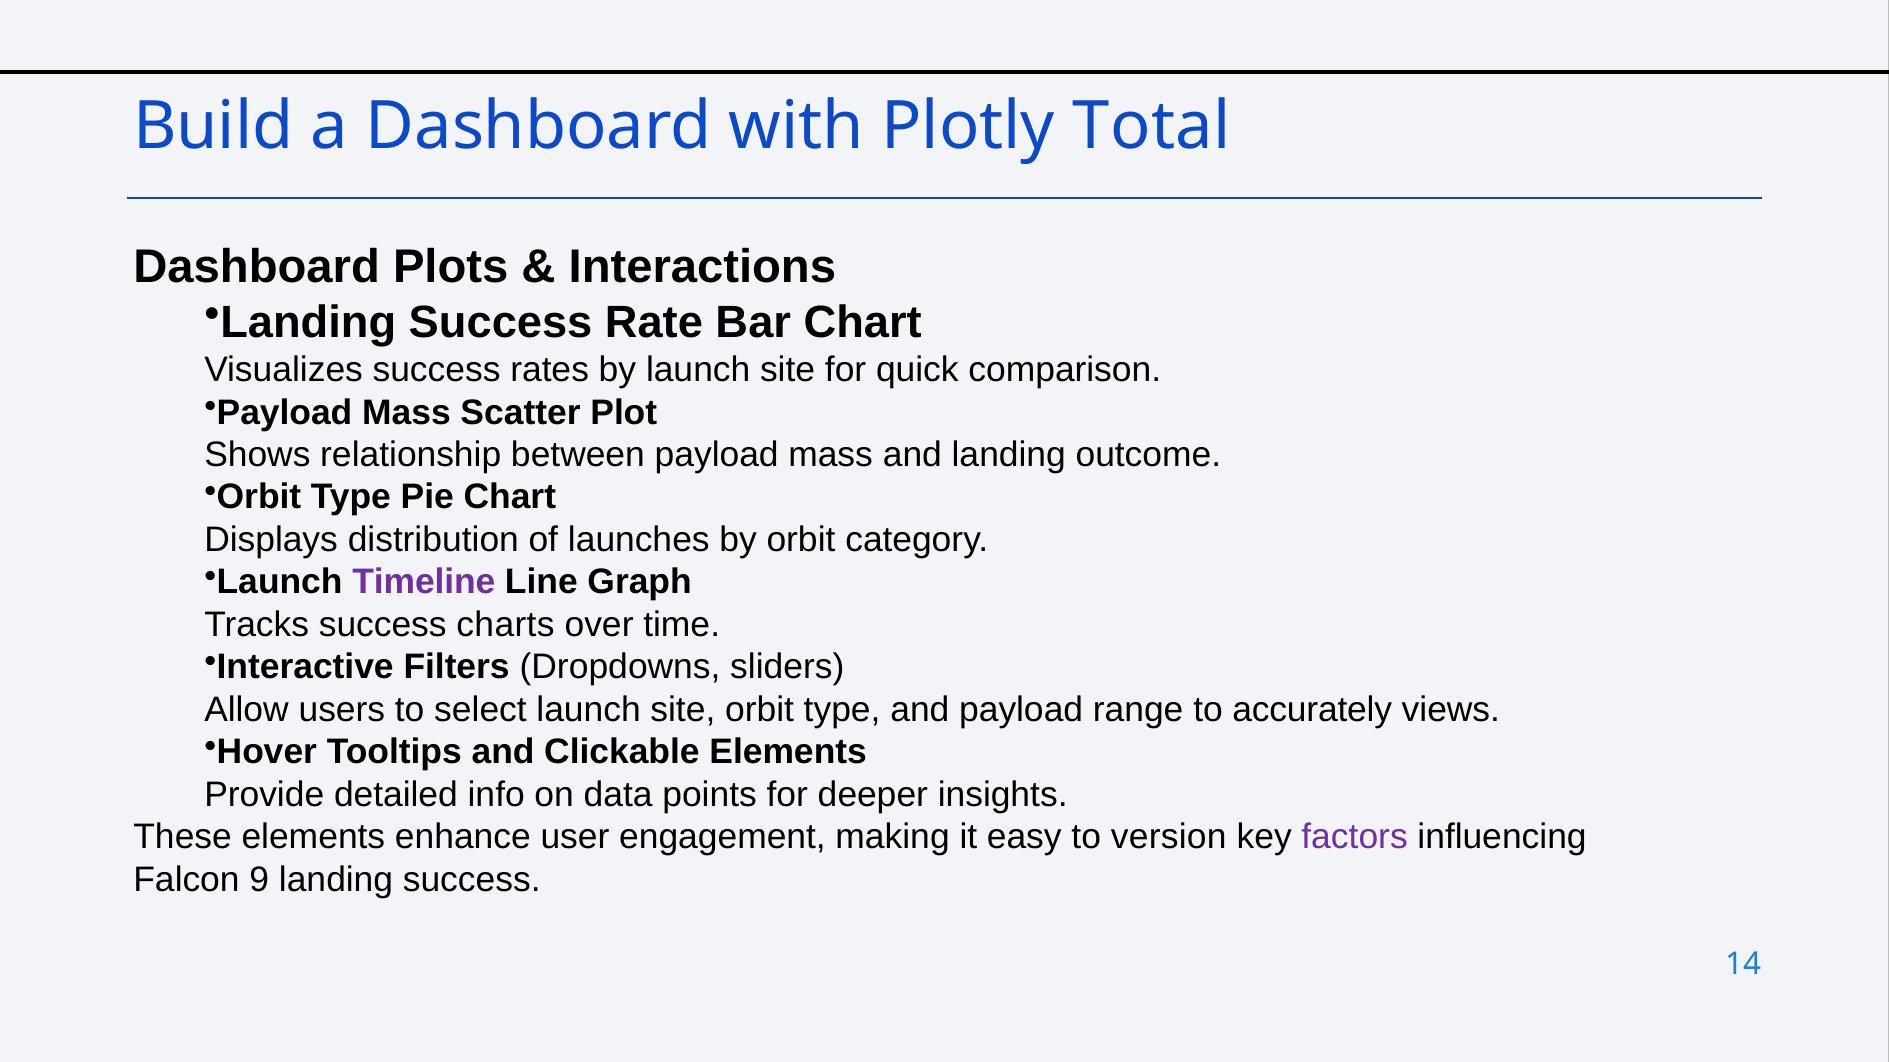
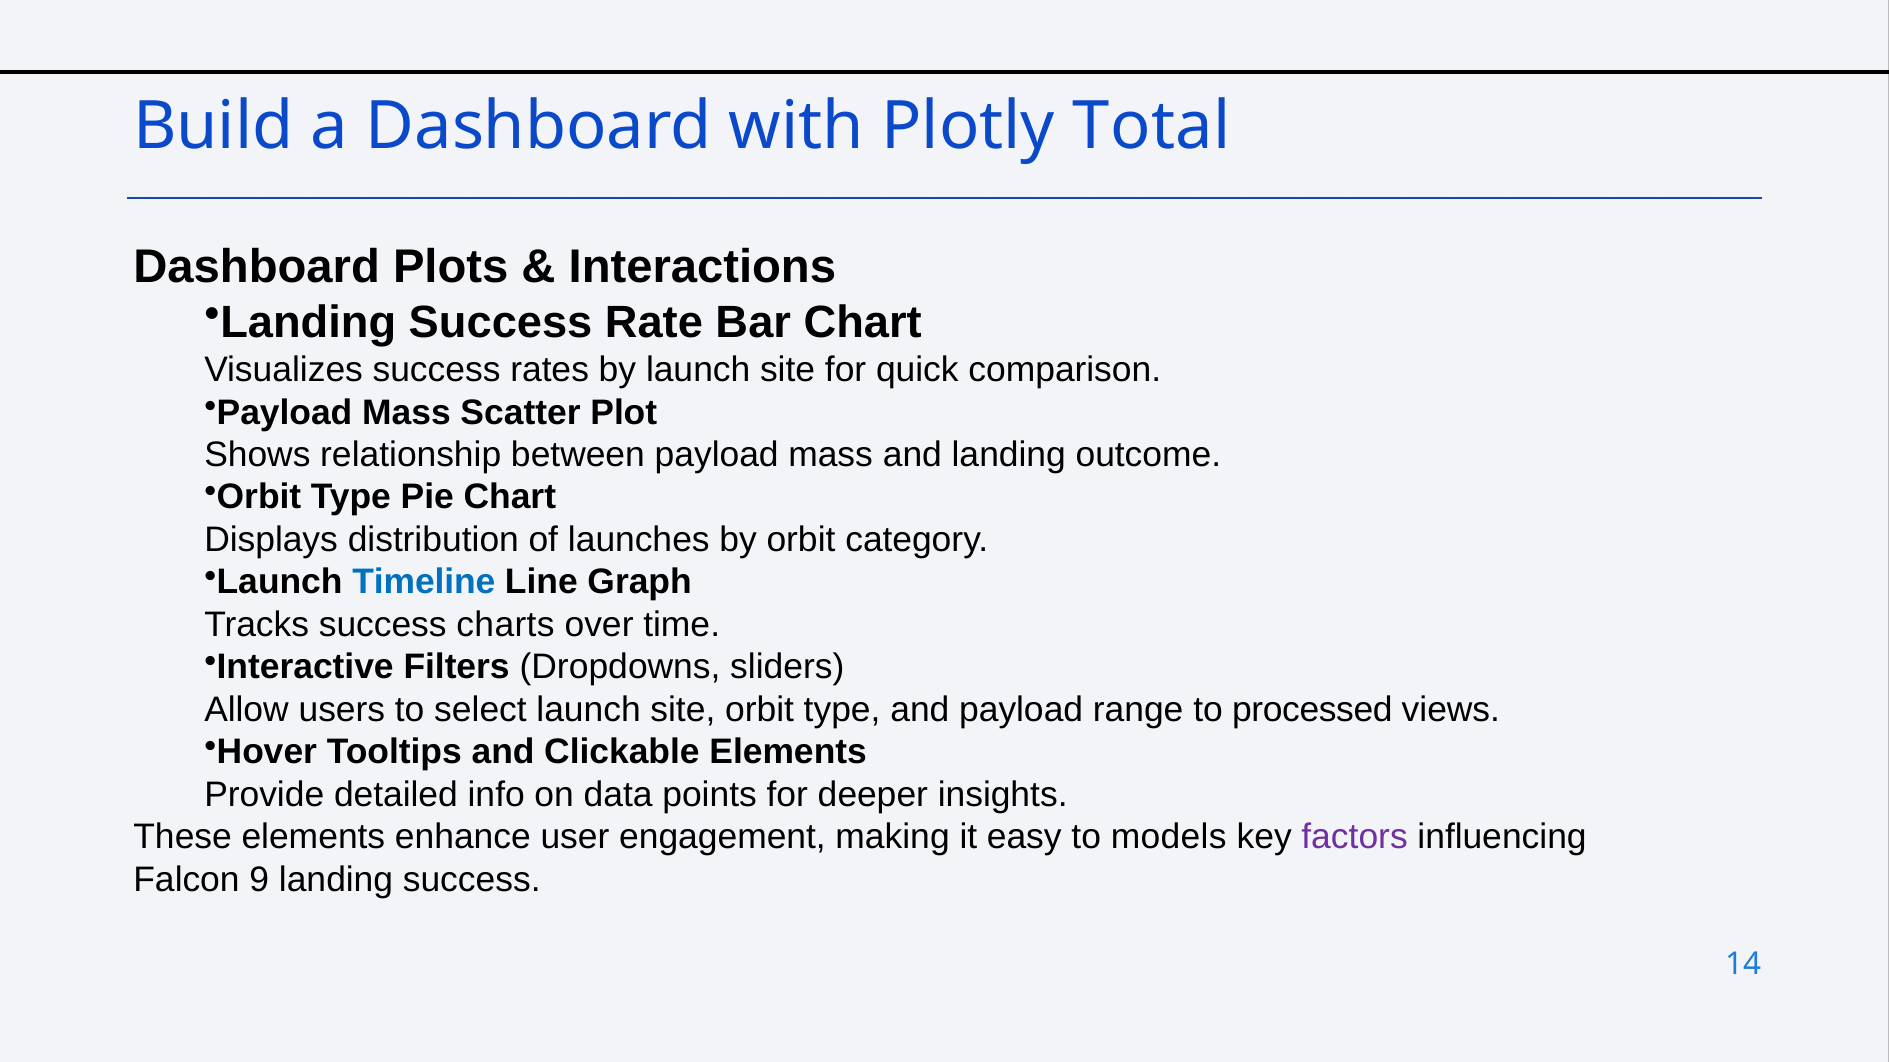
Timeline colour: purple -> blue
accurately: accurately -> processed
version: version -> models
